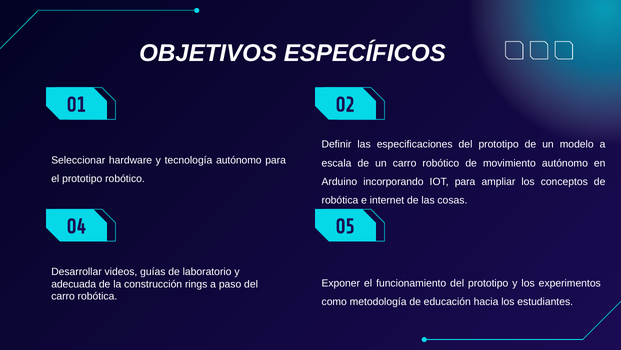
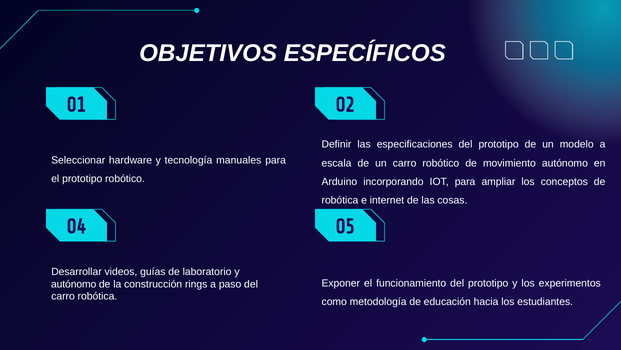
tecnología autónomo: autónomo -> manuales
adecuada at (74, 284): adecuada -> autónomo
